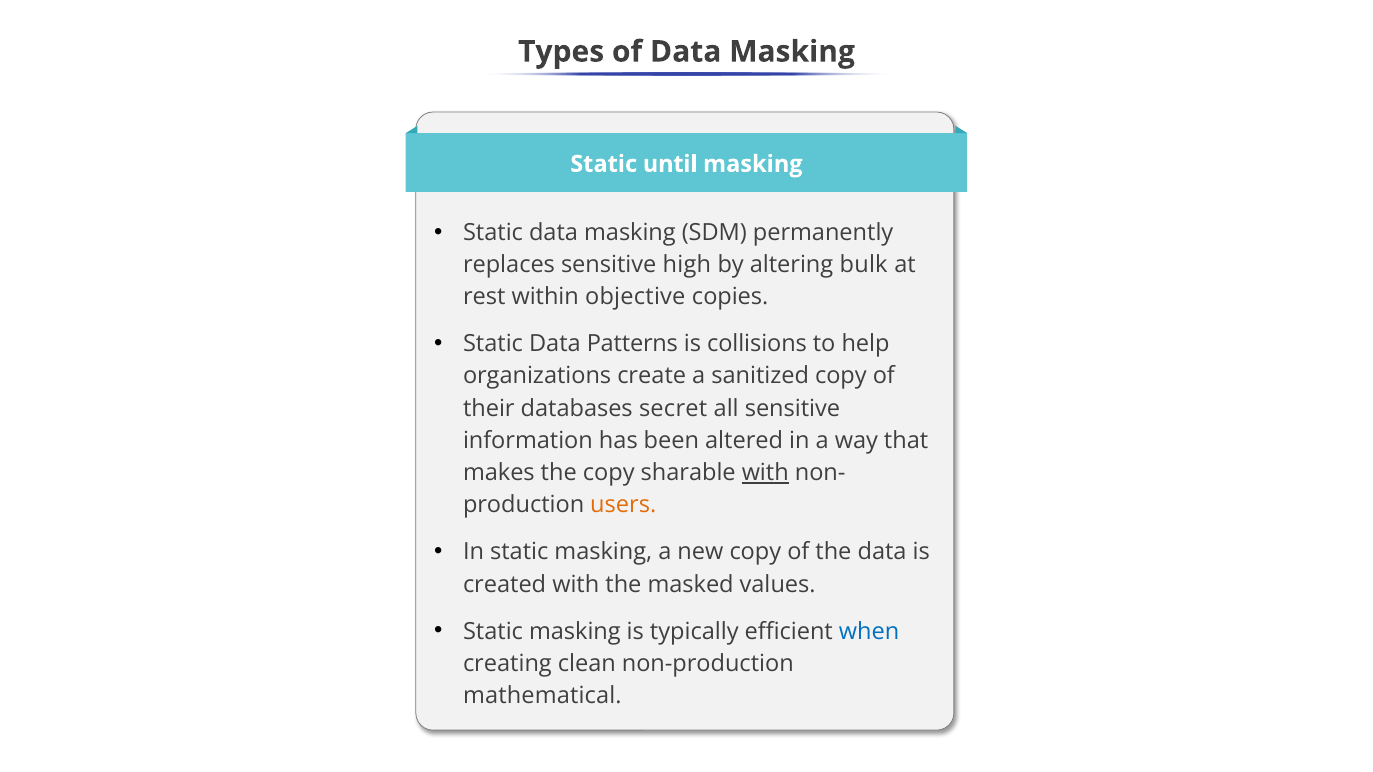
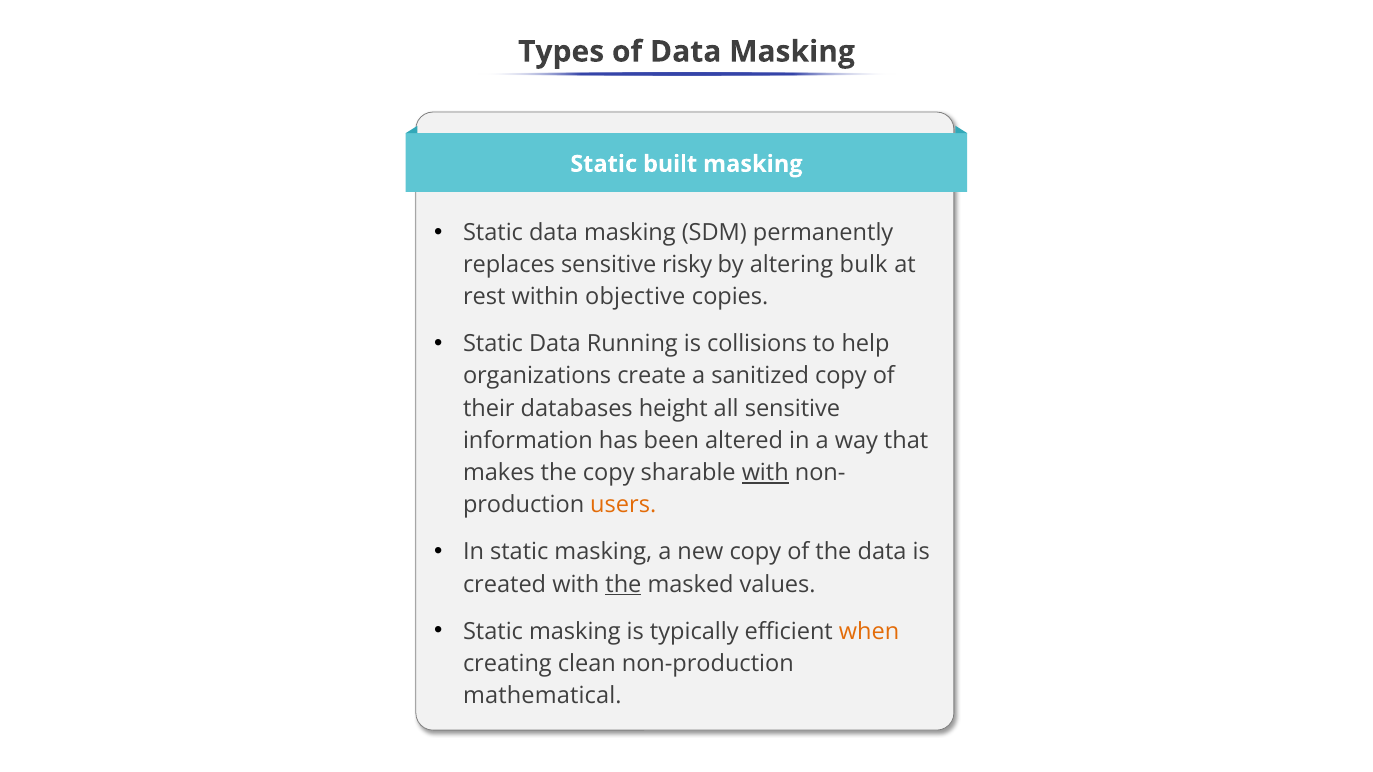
until: until -> built
high: high -> risky
Patterns: Patterns -> Running
secret: secret -> height
the at (623, 585) underline: none -> present
when colour: blue -> orange
